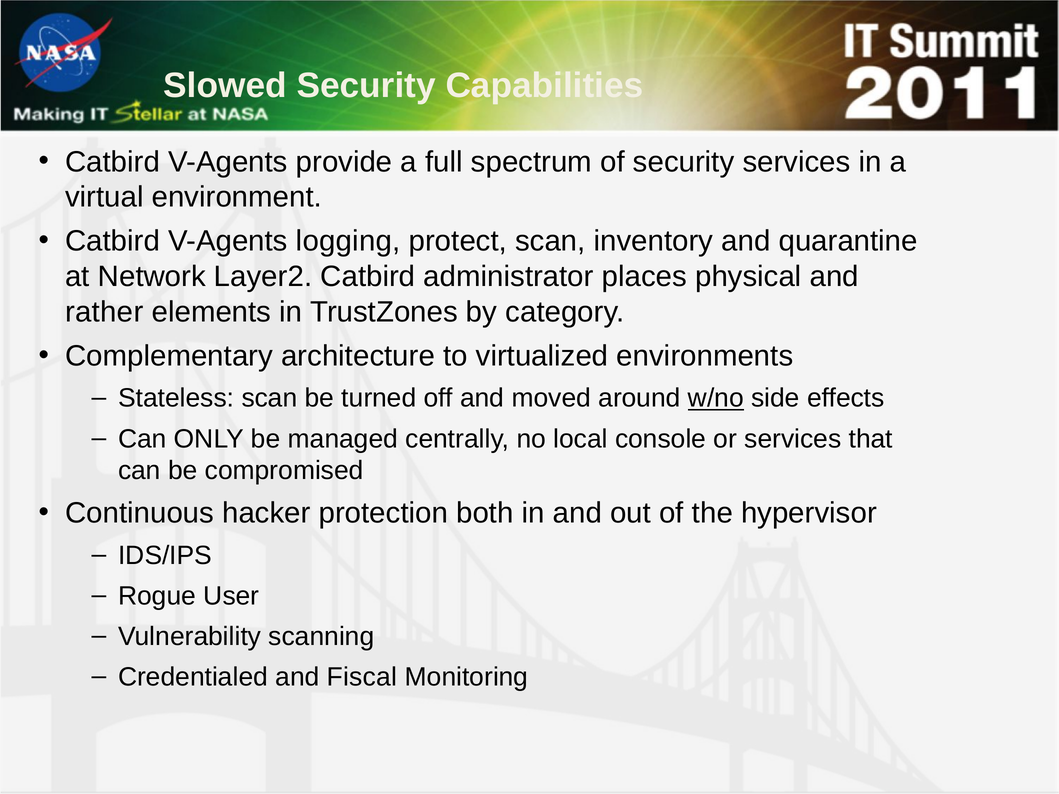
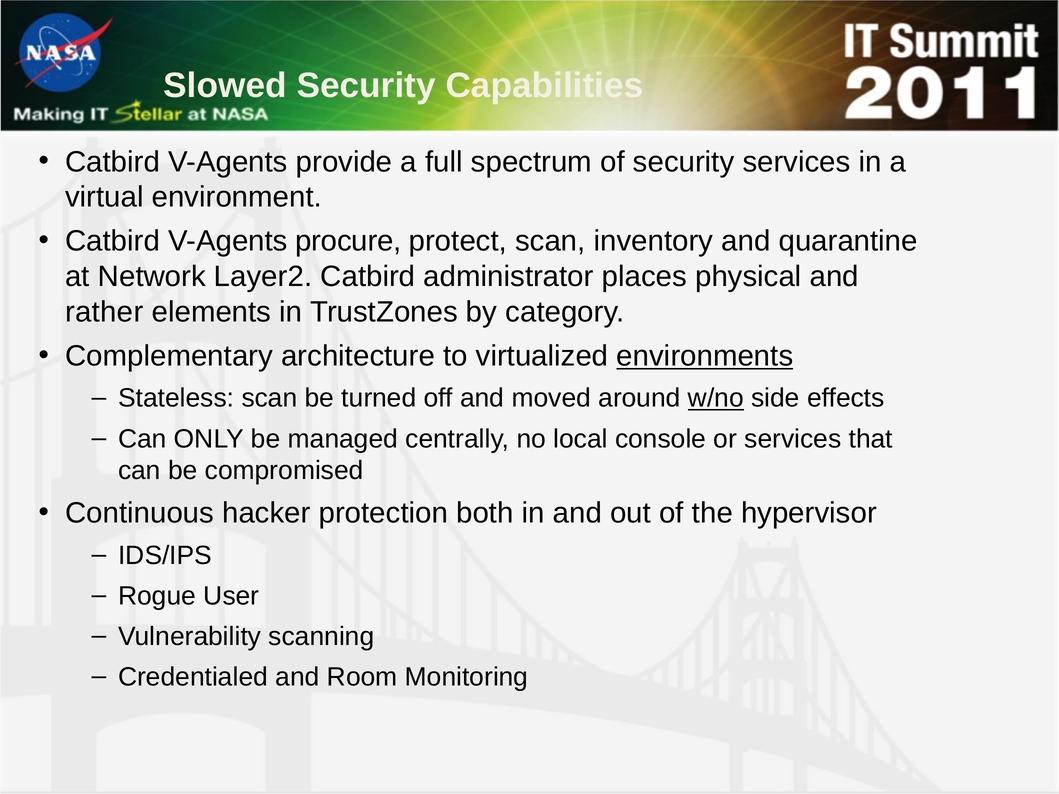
logging: logging -> procure
environments underline: none -> present
Fiscal: Fiscal -> Room
